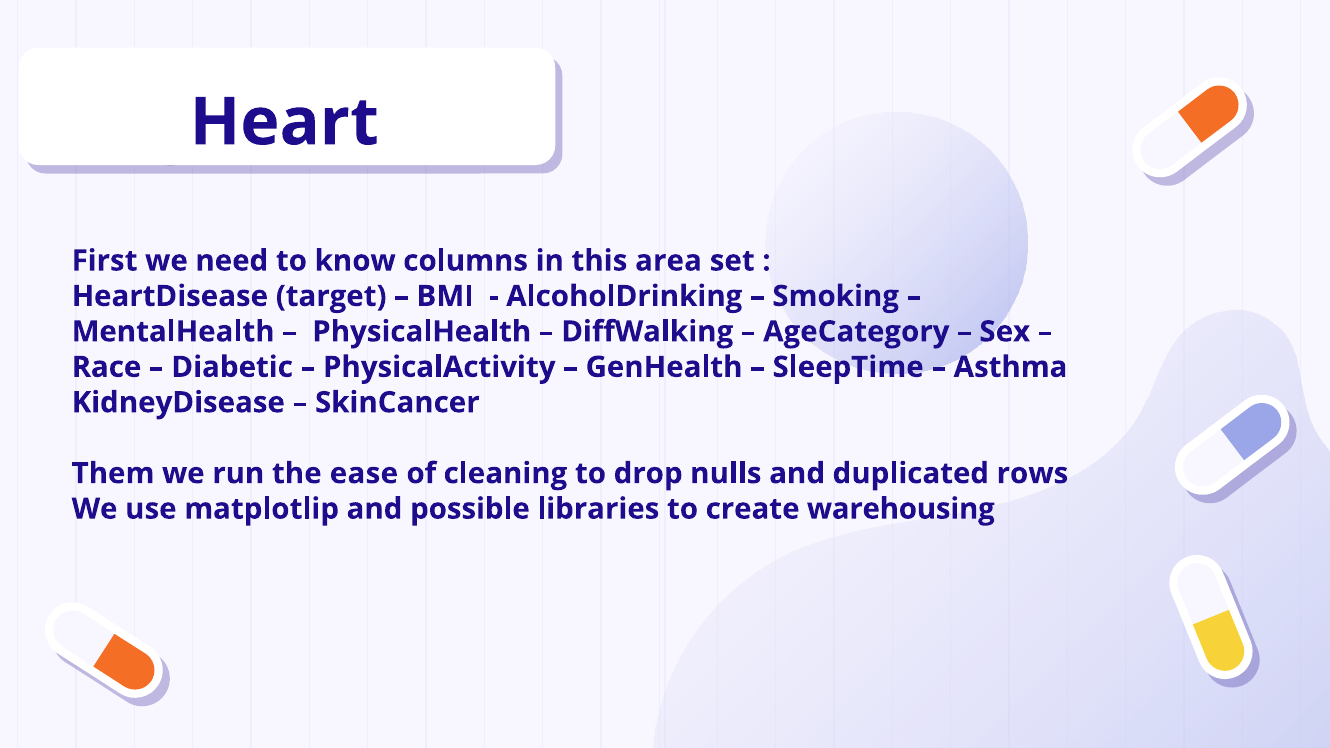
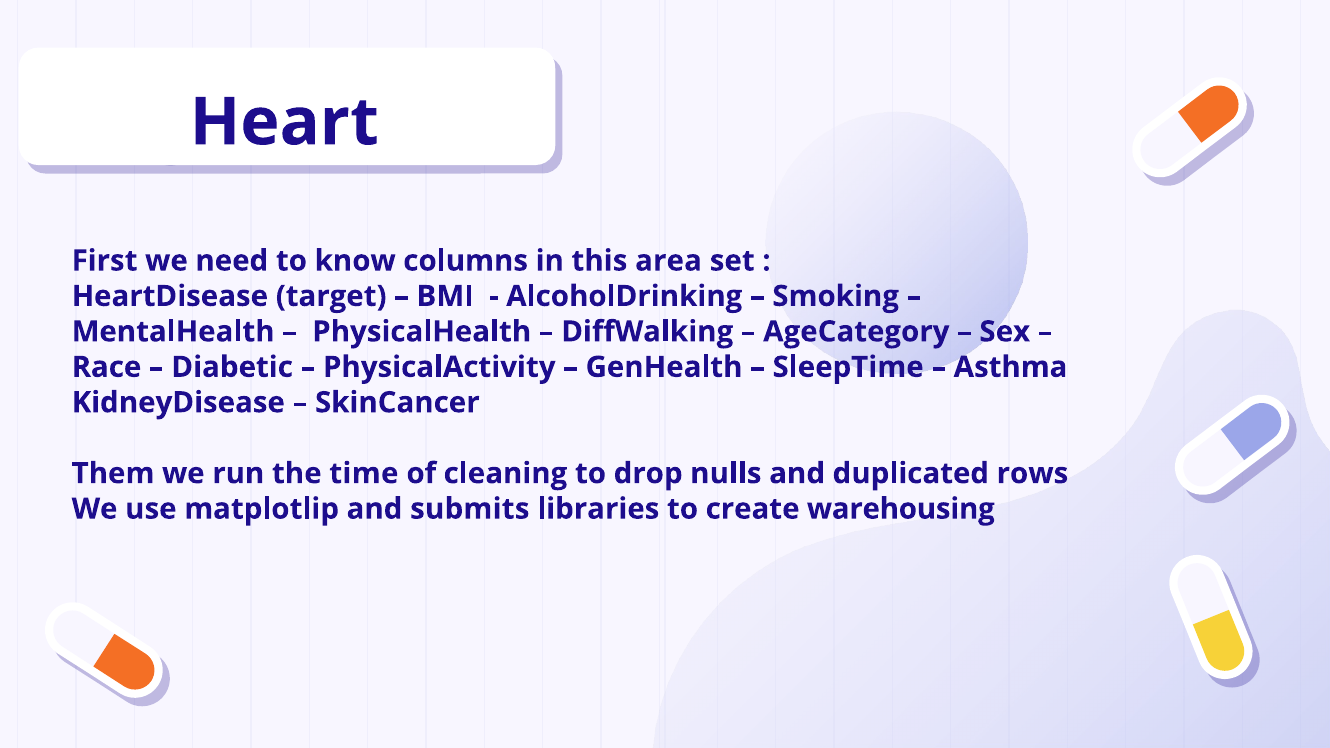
ease: ease -> time
possible: possible -> submits
